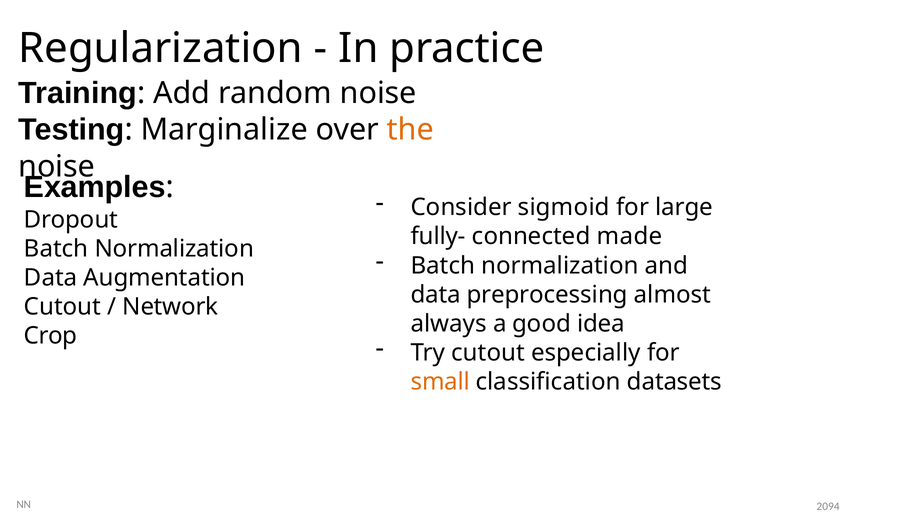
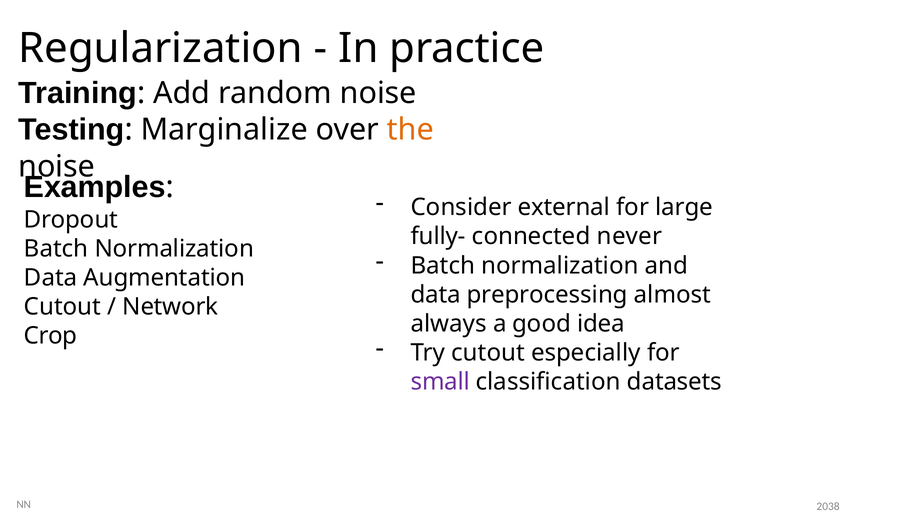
sigmoid: sigmoid -> external
made: made -> never
small colour: orange -> purple
2094: 2094 -> 2038
